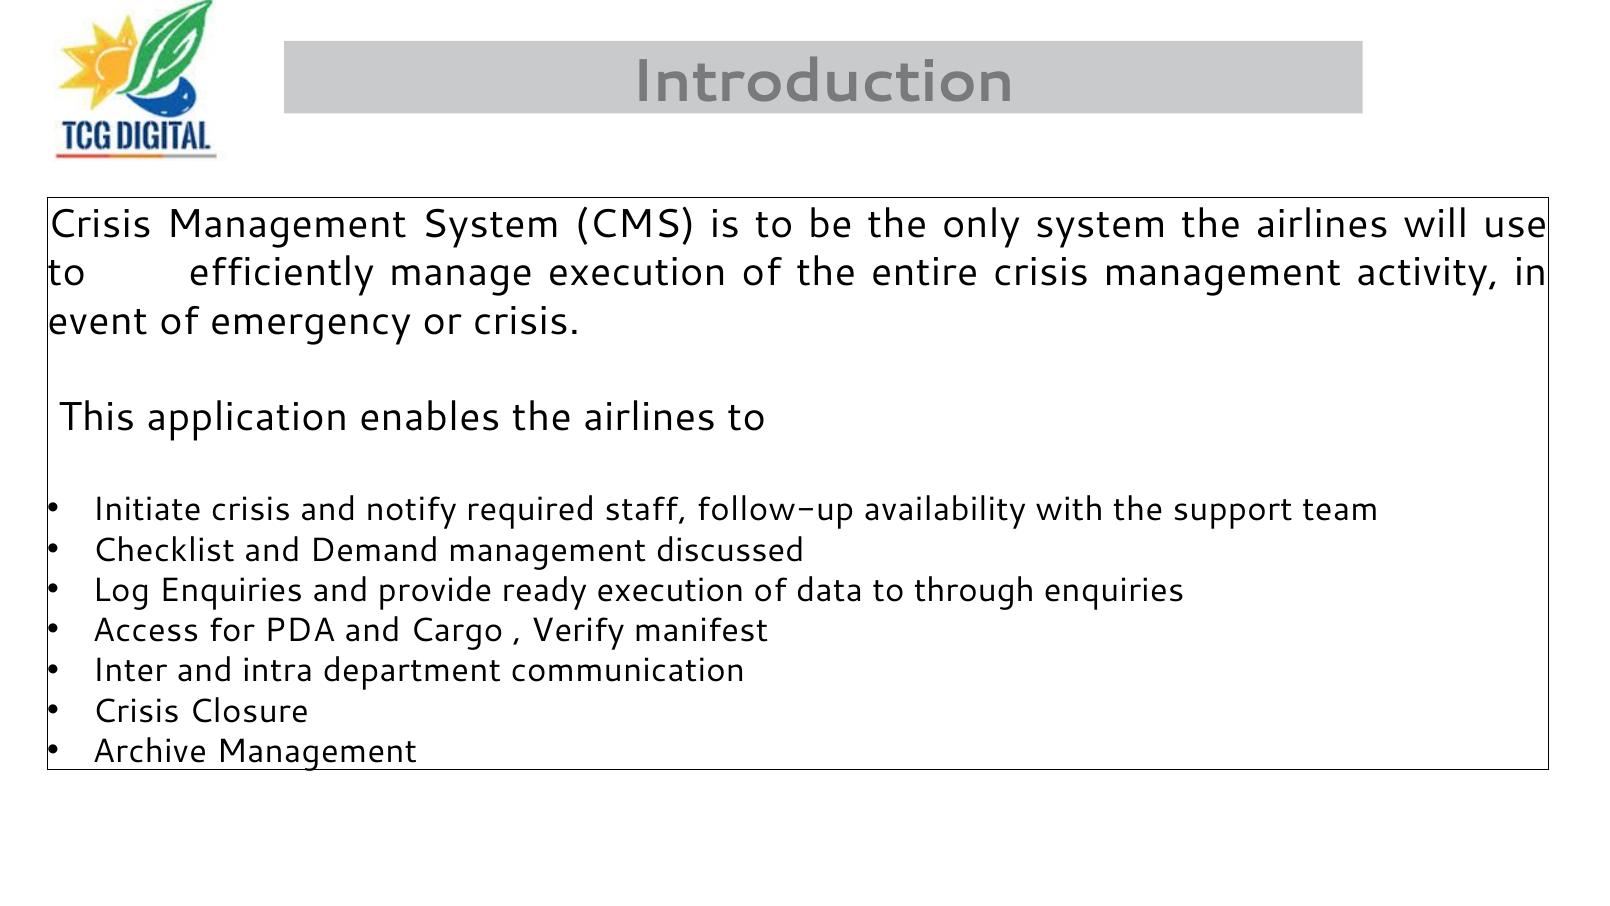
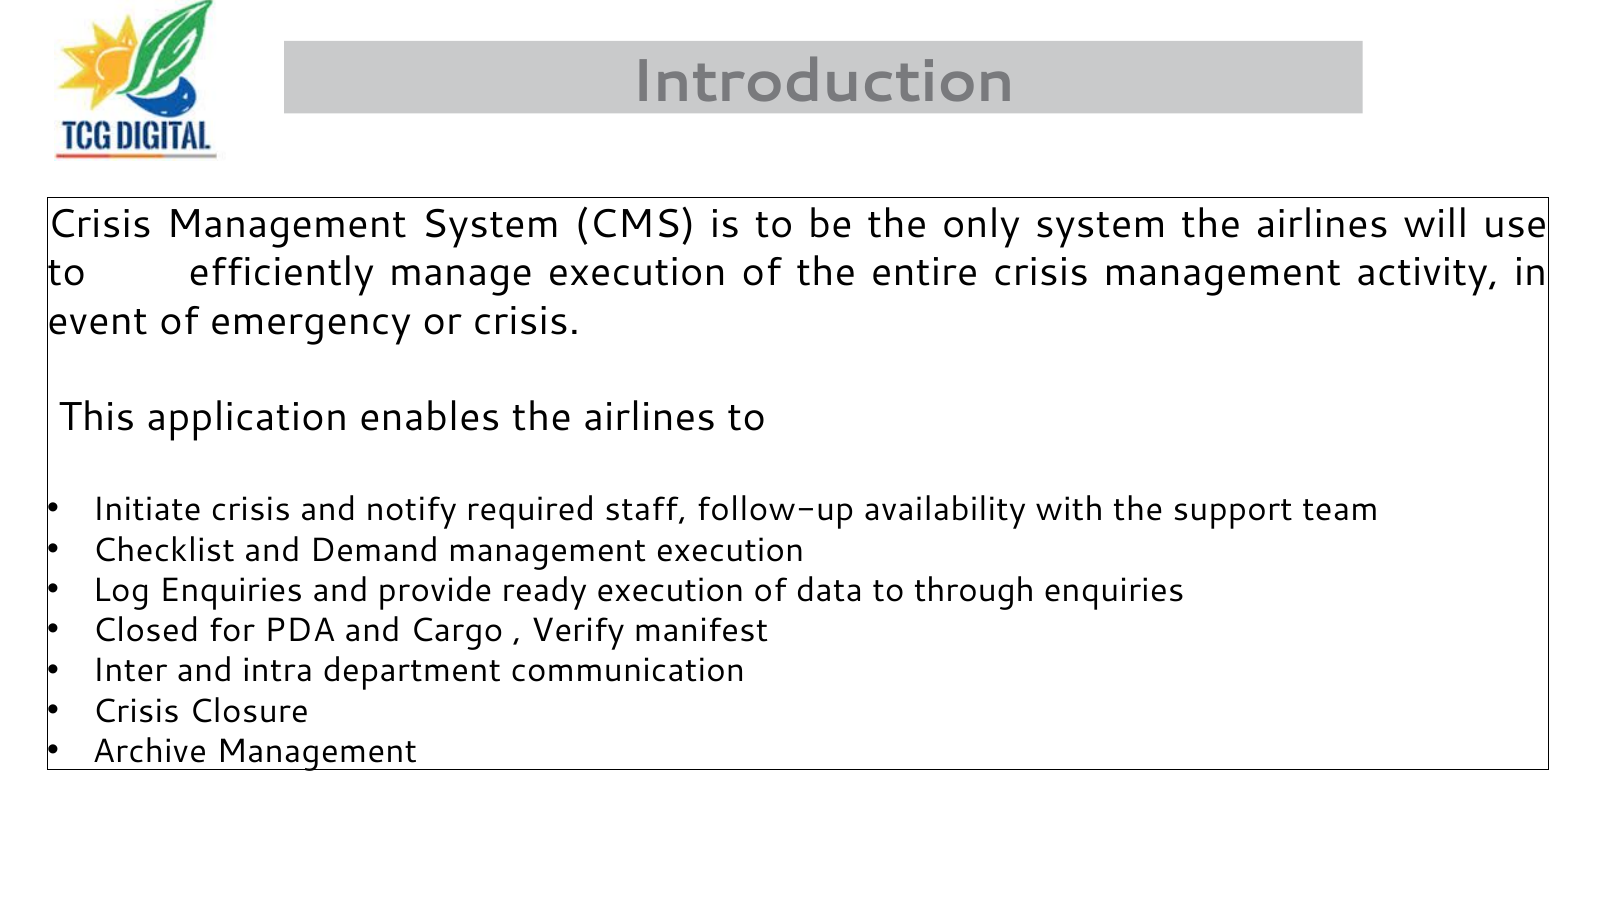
management discussed: discussed -> execution
Access: Access -> Closed
